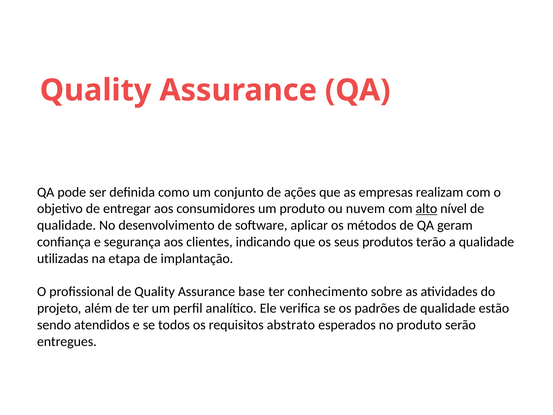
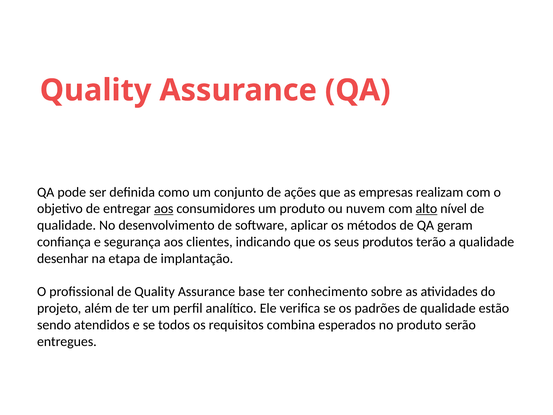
aos at (164, 209) underline: none -> present
utilizadas: utilizadas -> desenhar
abstrato: abstrato -> combina
